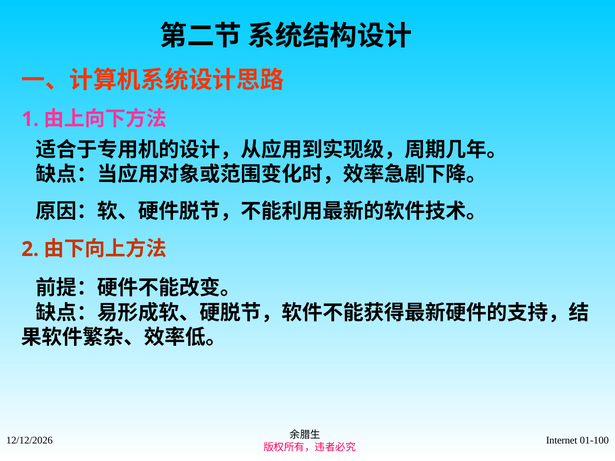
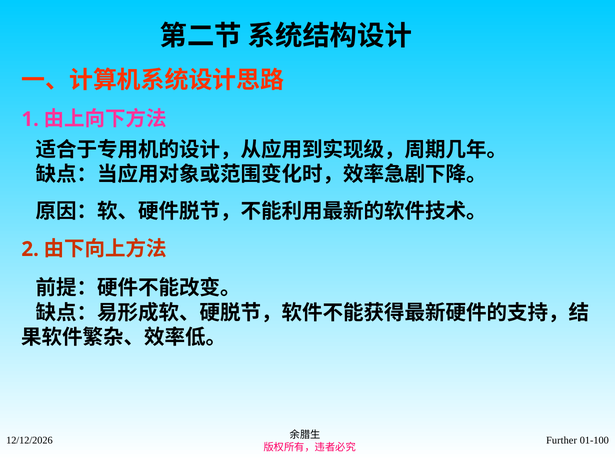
Internet: Internet -> Further
